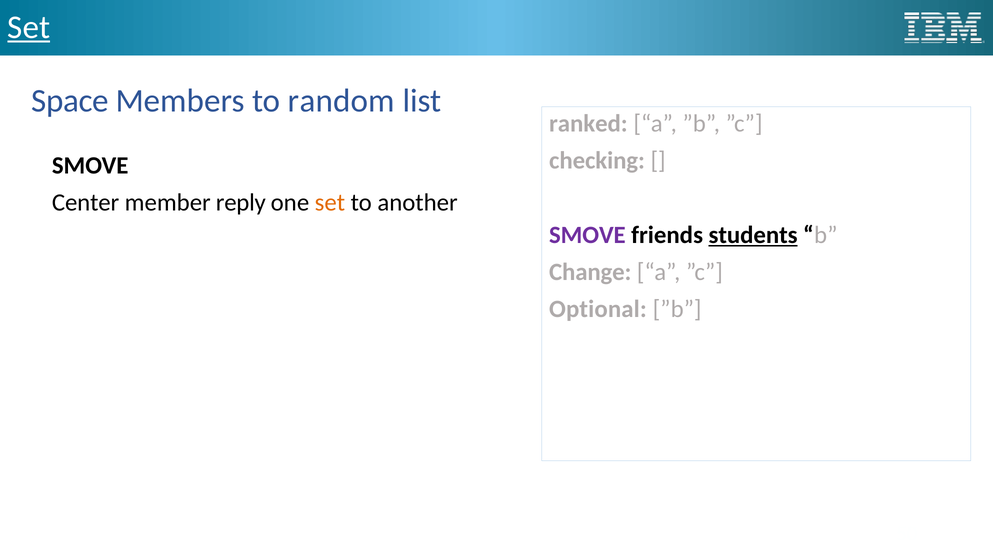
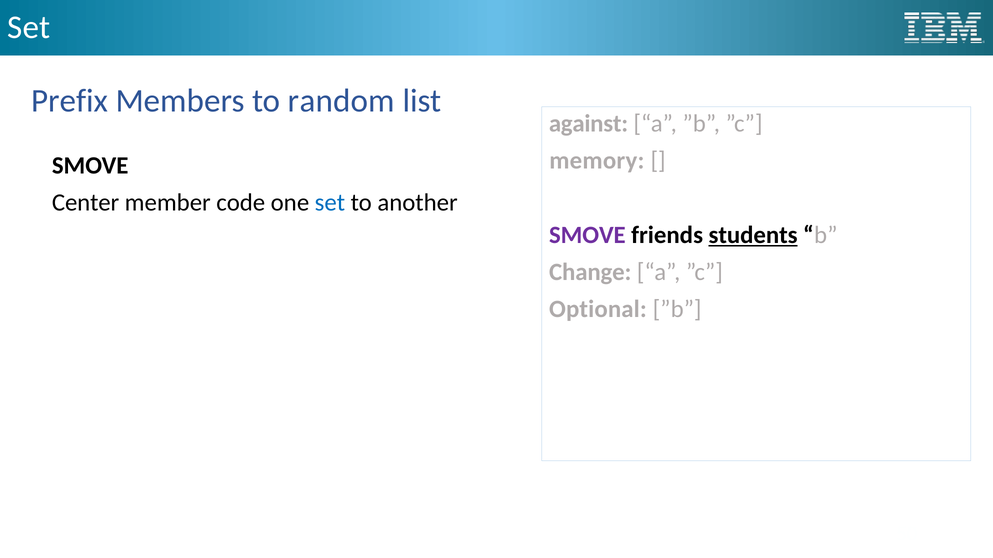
Set at (29, 28) underline: present -> none
Space: Space -> Prefix
ranked: ranked -> against
checking: checking -> memory
reply: reply -> code
set at (330, 203) colour: orange -> blue
